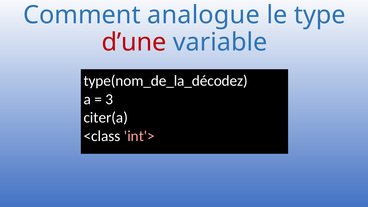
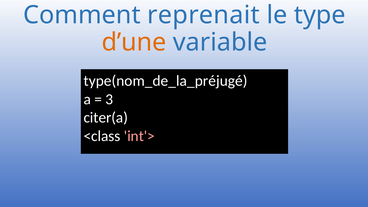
analogue: analogue -> reprenait
d’une colour: red -> orange
type(nom_de_la_décodez: type(nom_de_la_décodez -> type(nom_de_la_préjugé
